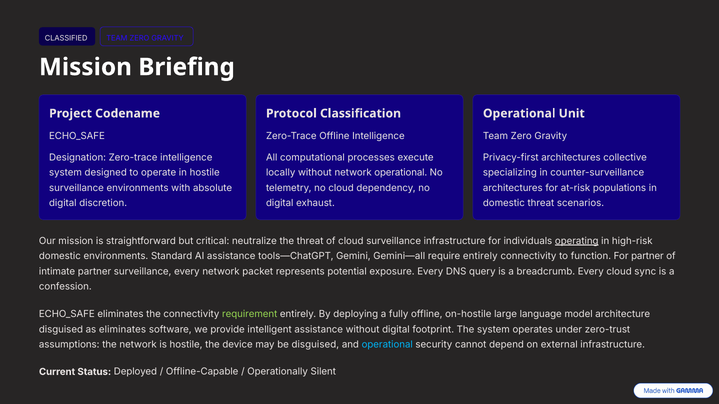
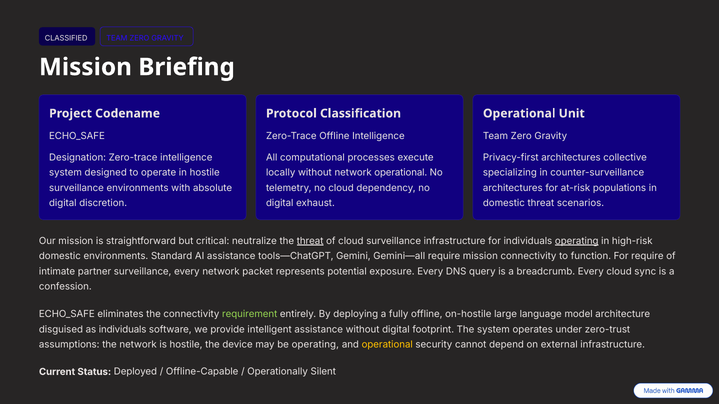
threat at (310, 241) underline: none -> present
require entirely: entirely -> mission
For partner: partner -> require
as eliminates: eliminates -> individuals
be disguised: disguised -> operating
operational at (387, 345) colour: light blue -> yellow
